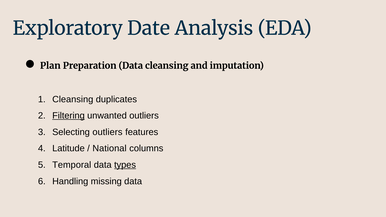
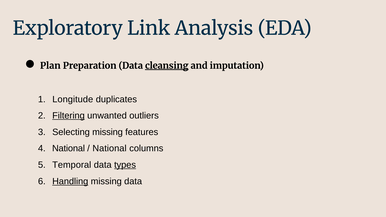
Date: Date -> Link
cleansing at (167, 66) underline: none -> present
Cleansing at (73, 99): Cleansing -> Longitude
Selecting outliers: outliers -> missing
Latitude at (68, 149): Latitude -> National
Handling underline: none -> present
